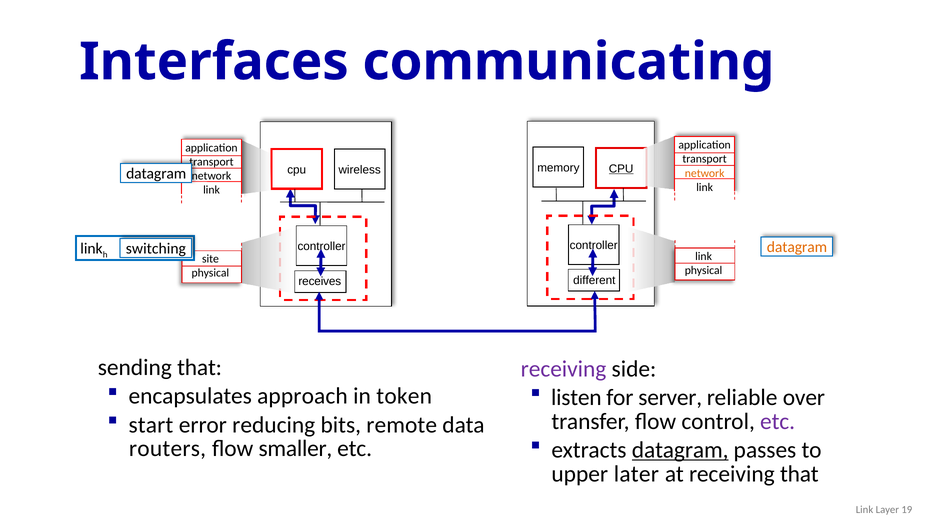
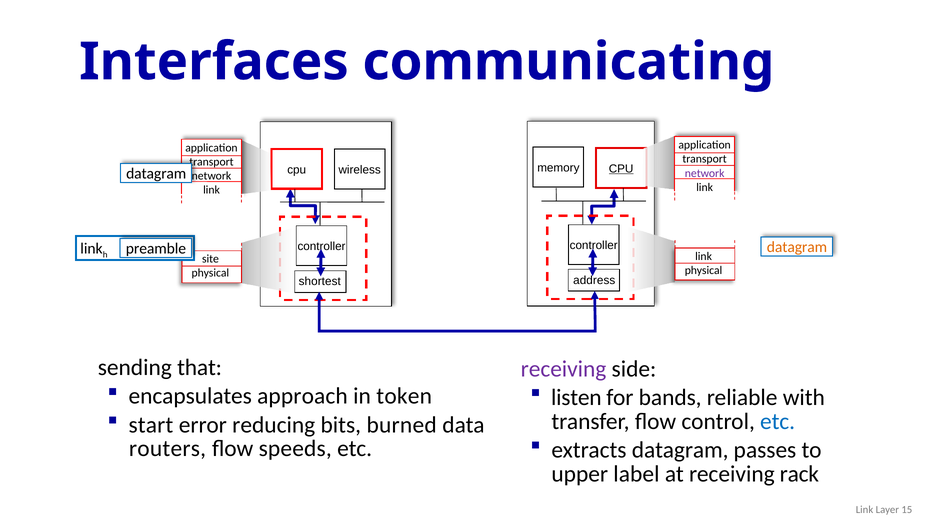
network at (705, 173) colour: orange -> purple
switching: switching -> preamble
different: different -> address
receives: receives -> shortest
server: server -> bands
over: over -> with
etc at (778, 421) colour: purple -> blue
remote: remote -> burned
datagram at (680, 450) underline: present -> none
smaller: smaller -> speeds
later: later -> label
receiving that: that -> rack
19: 19 -> 15
